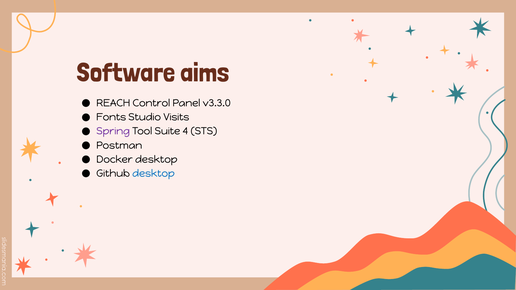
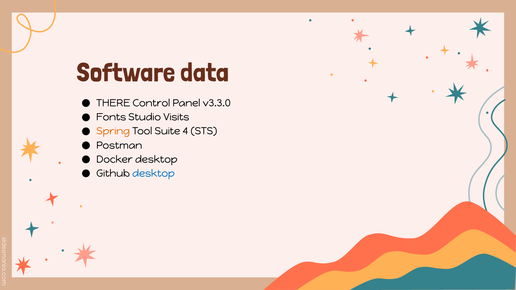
aims: aims -> data
REACH: REACH -> THERE
Spring colour: purple -> orange
